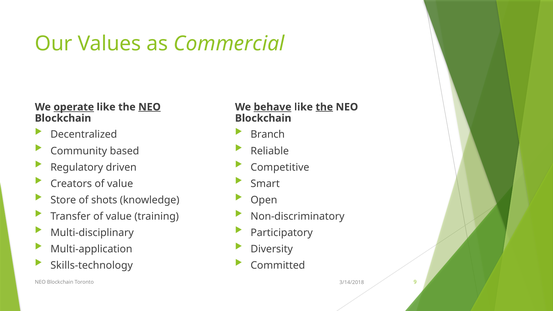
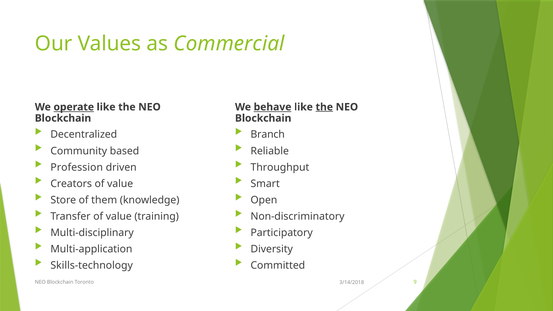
NEO at (150, 107) underline: present -> none
Regulatory: Regulatory -> Profession
Competitive: Competitive -> Throughput
shots: shots -> them
